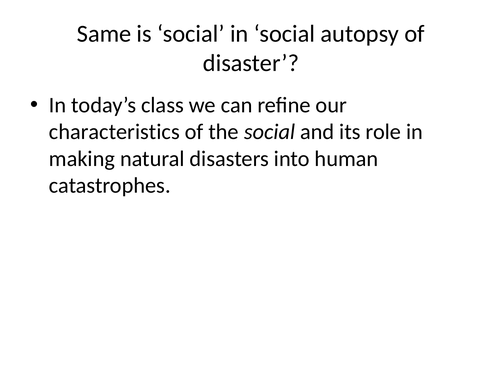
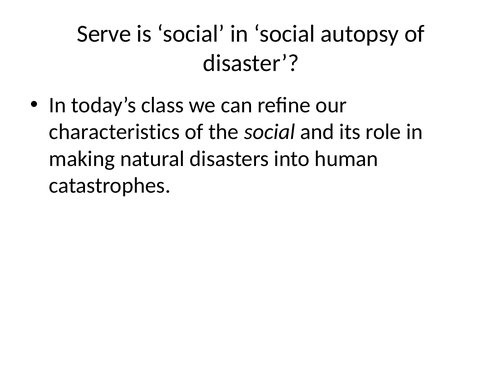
Same: Same -> Serve
